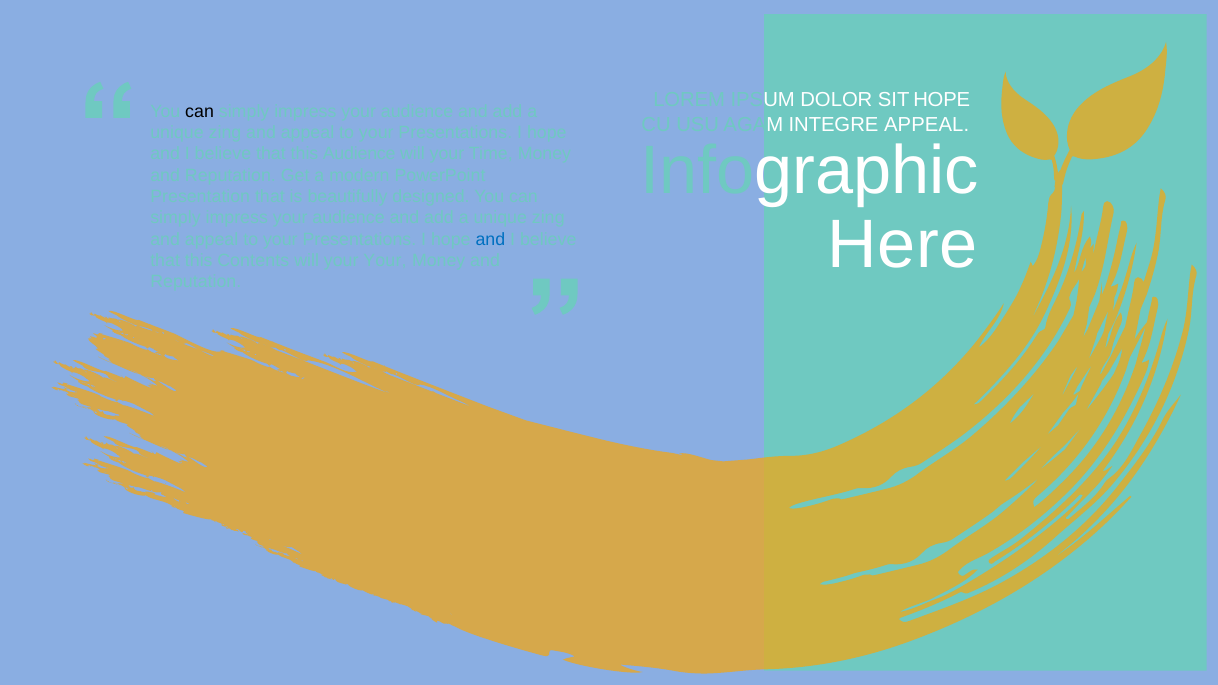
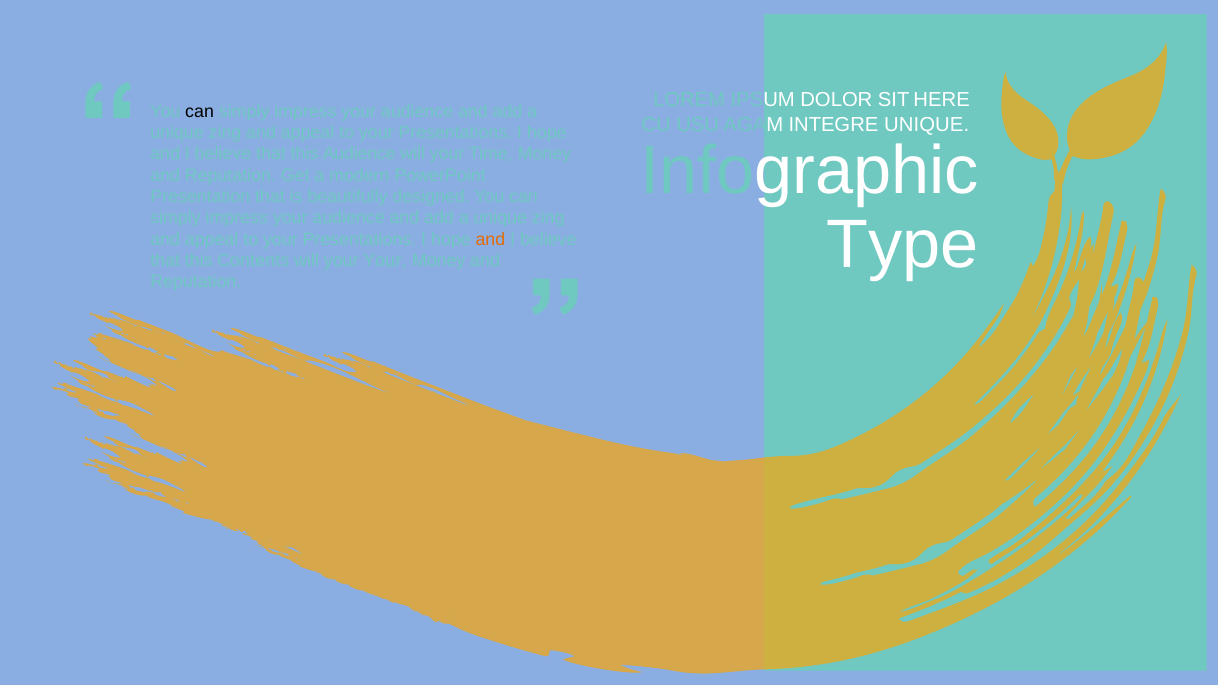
SIT HOPE: HOPE -> HERE
INTEGRE APPEAL: APPEAL -> UNIQUE
Here: Here -> Type
and at (490, 239) colour: blue -> orange
